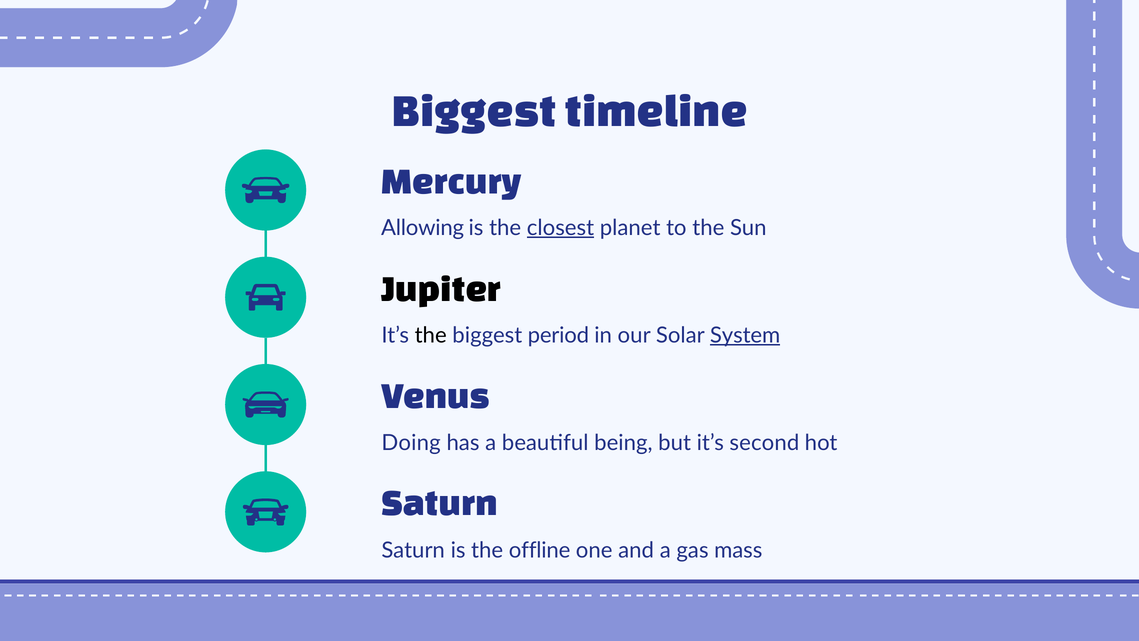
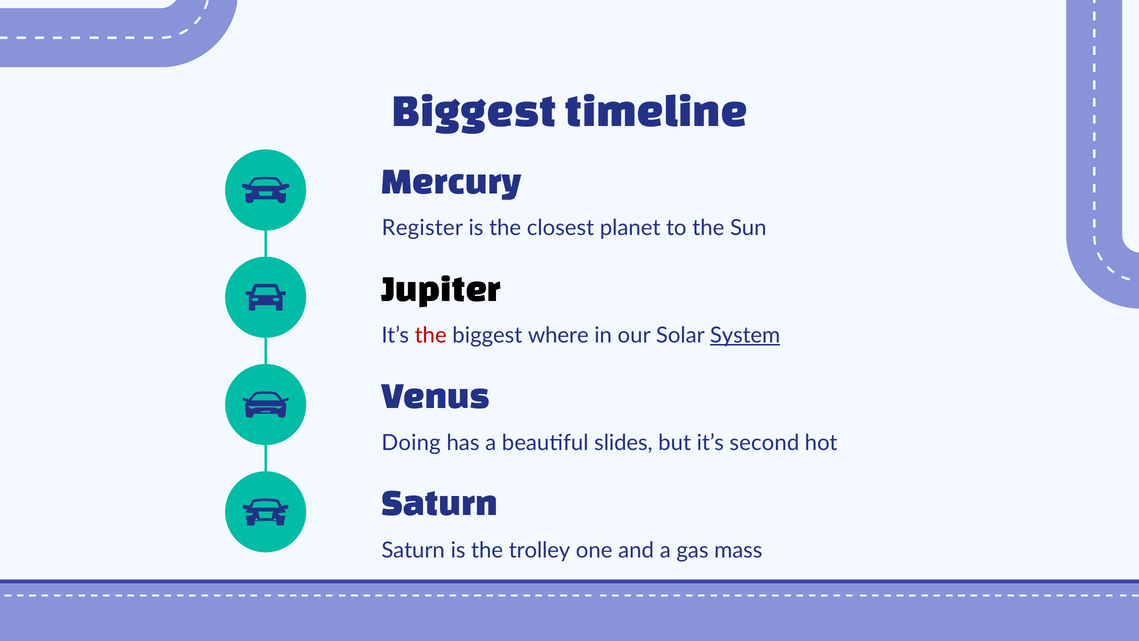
Allowing: Allowing -> Register
closest underline: present -> none
the at (431, 335) colour: black -> red
period: period -> where
being: being -> slides
offline: offline -> trolley
